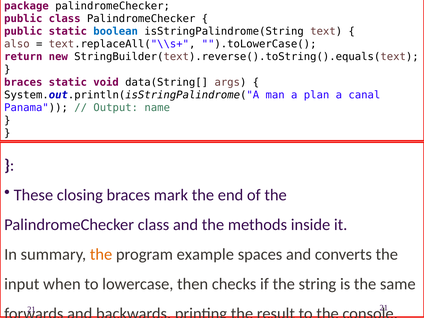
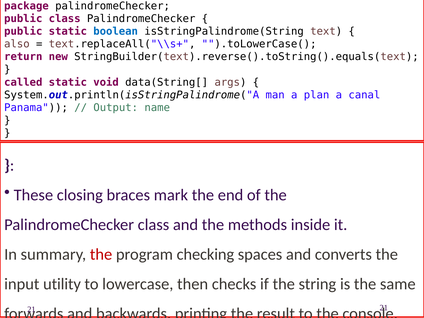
braces at (23, 82): braces -> called
the at (101, 254) colour: orange -> red
example: example -> checking
when: when -> utility
